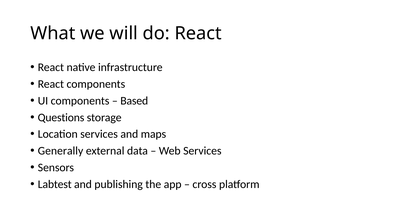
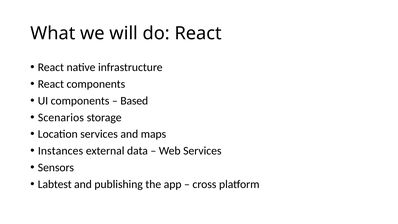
Questions: Questions -> Scenarios
Generally: Generally -> Instances
